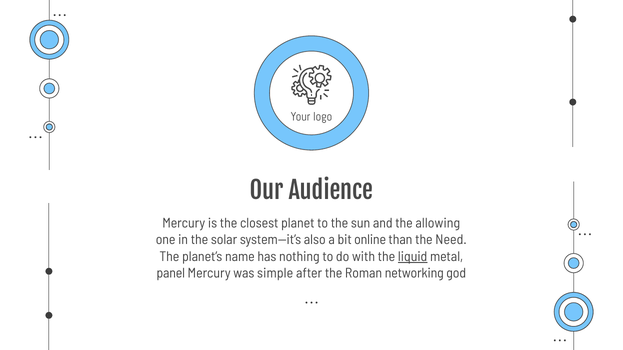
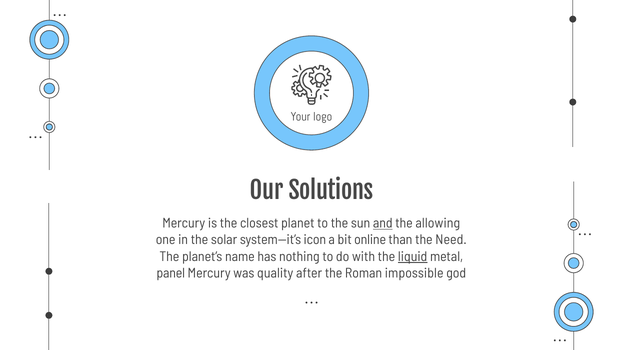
Audience: Audience -> Solutions
and underline: none -> present
also: also -> icon
simple: simple -> quality
networking: networking -> impossible
